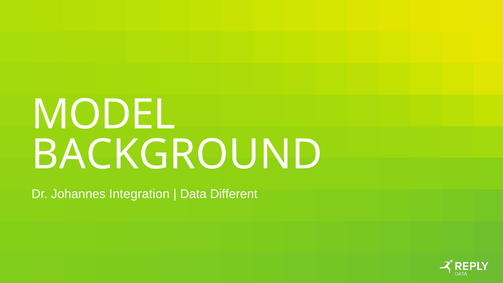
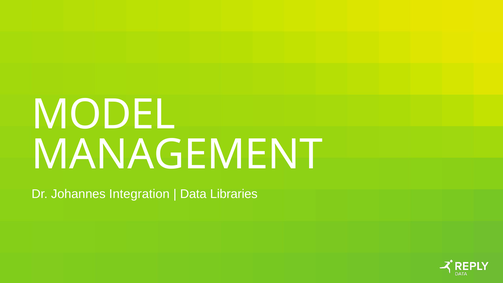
BACKGROUND: BACKGROUND -> MANAGEMENT
Different: Different -> Libraries
